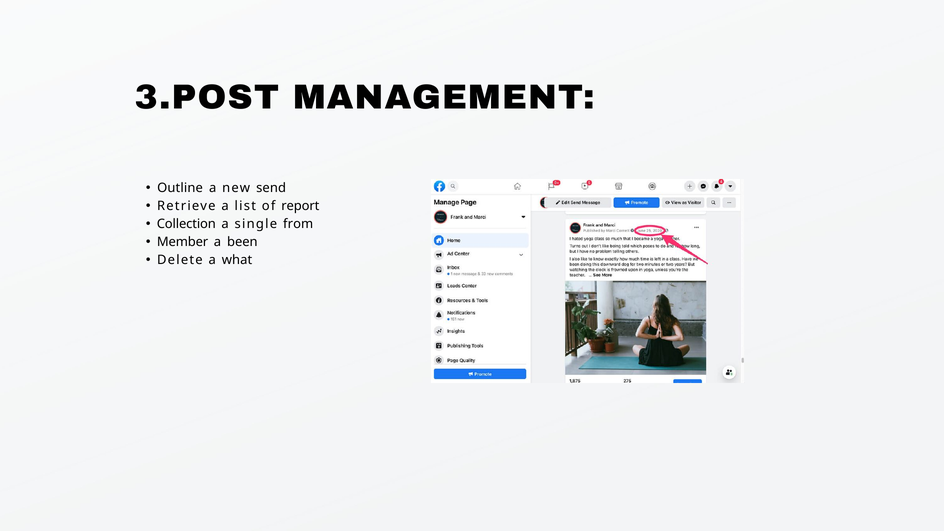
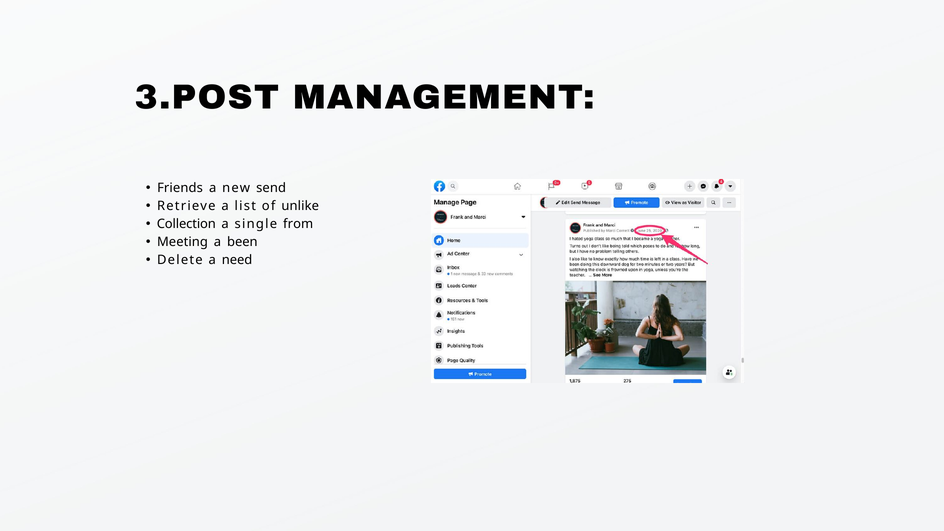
Outline: Outline -> Friends
report: report -> unlike
Member: Member -> Meeting
what: what -> need
